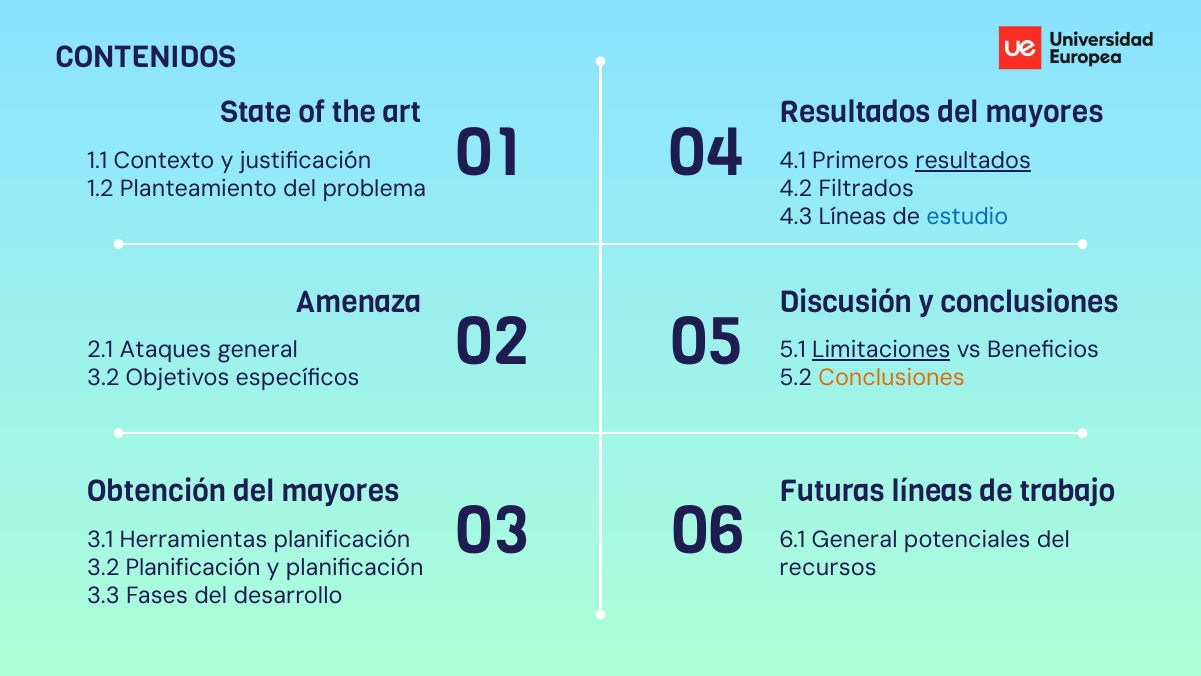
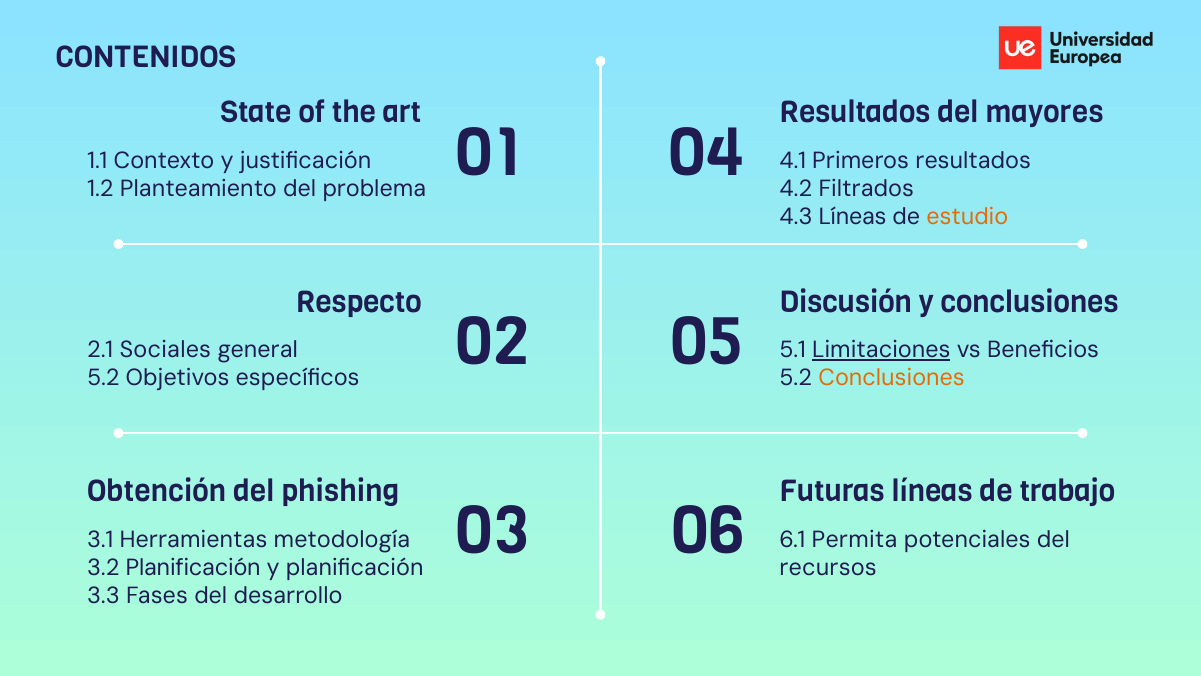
resultados at (973, 161) underline: present -> none
estudio colour: blue -> orange
Amenaza: Amenaza -> Respecto
Ataques: Ataques -> Sociales
3.2 at (103, 378): 3.2 -> 5.2
mayores at (340, 491): mayores -> phishing
Herramientas planificación: planificación -> metodología
6.1 General: General -> Permita
